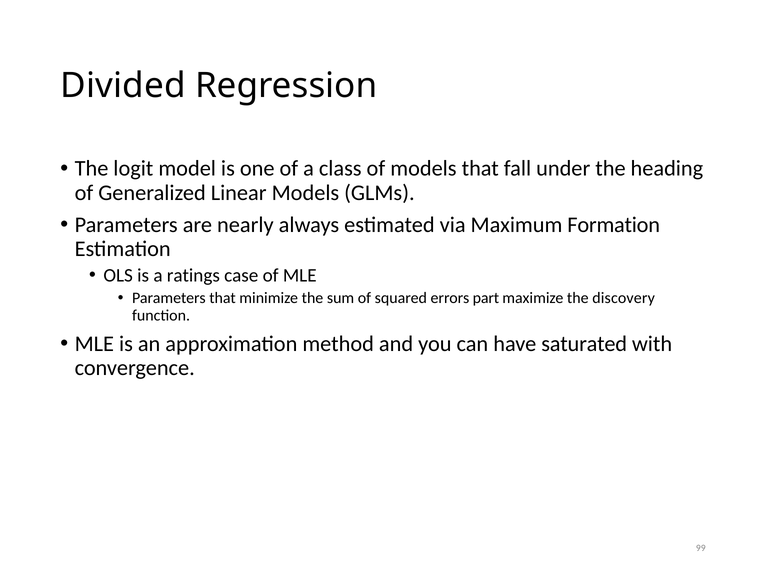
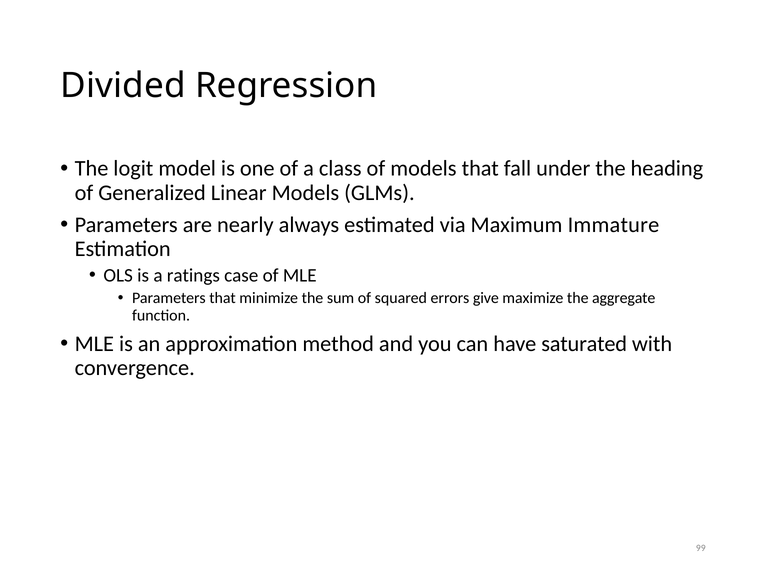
Formation: Formation -> Immature
part: part -> give
discovery: discovery -> aggregate
